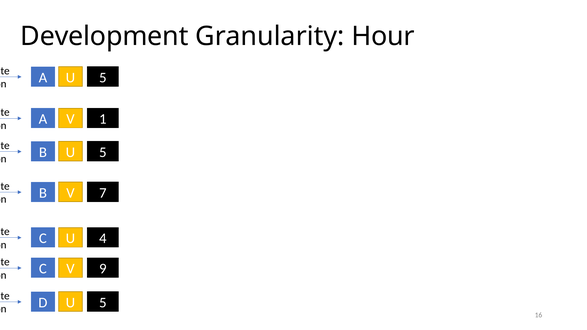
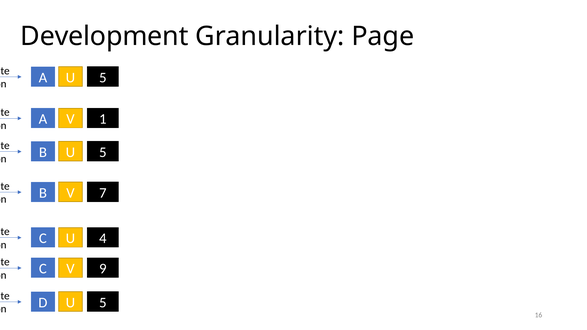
Hour: Hour -> Page
